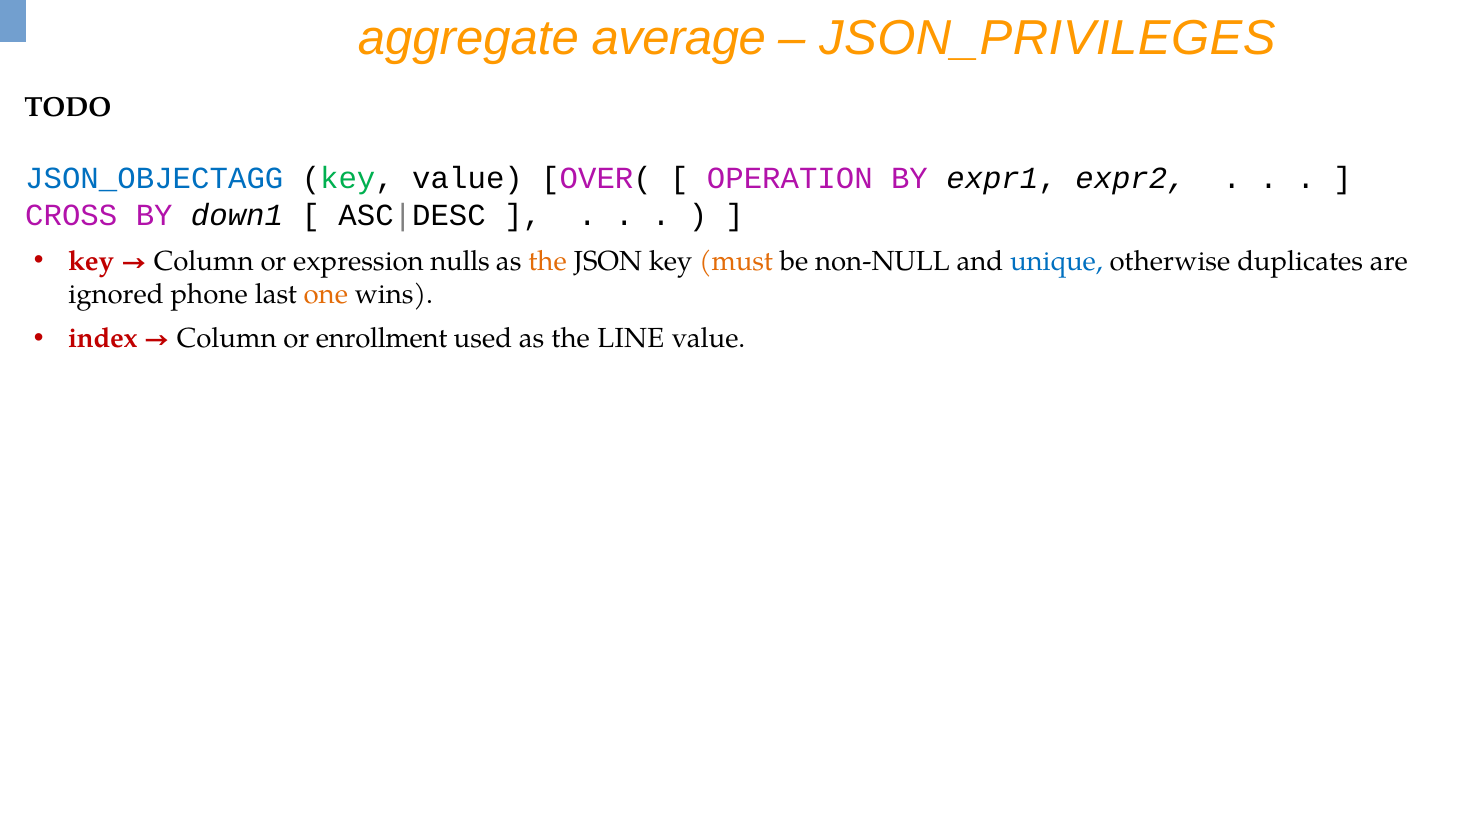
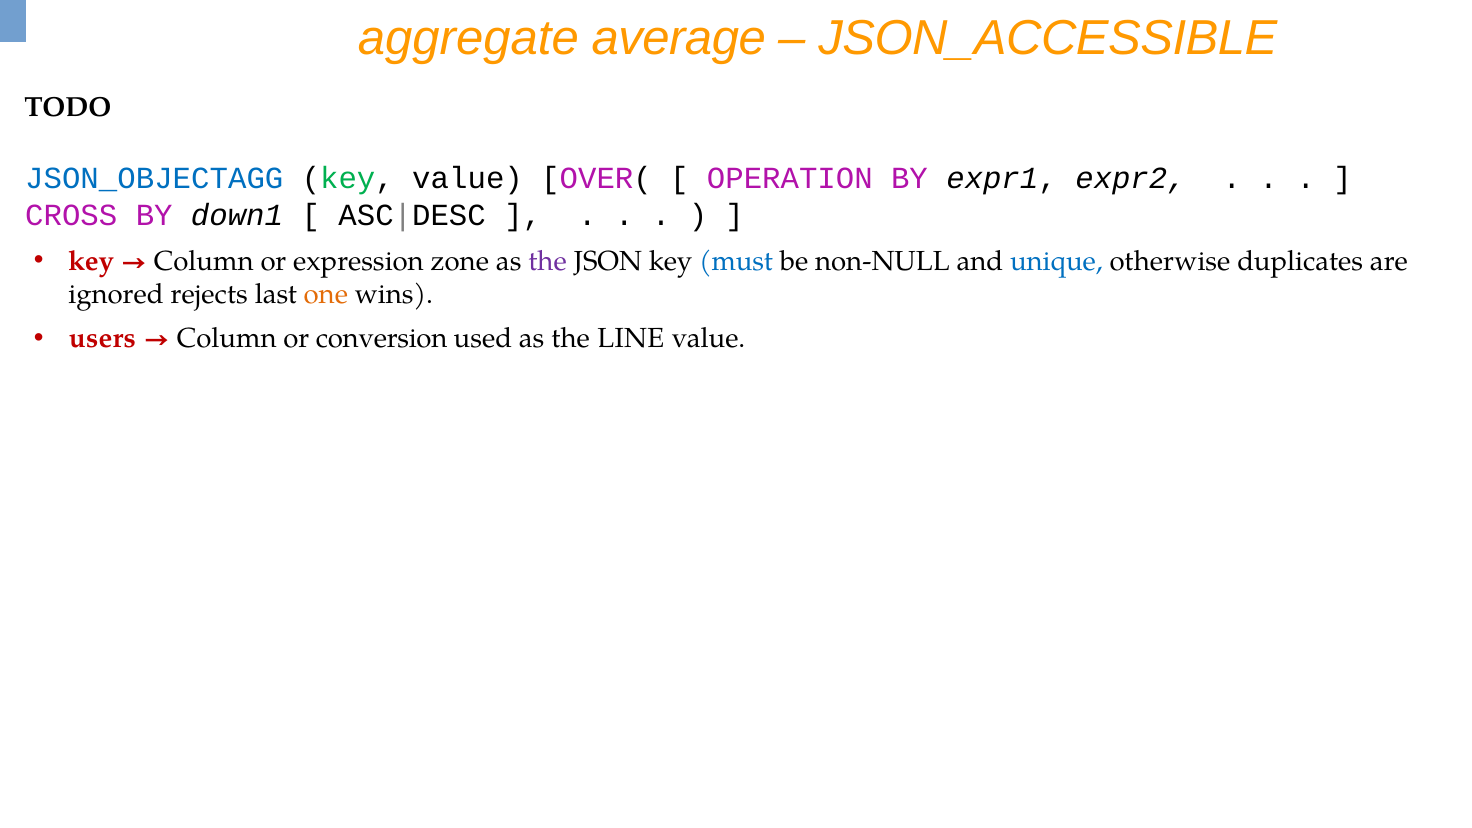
JSON_PRIVILEGES: JSON_PRIVILEGES -> JSON_ACCESSIBLE
nulls: nulls -> zone
the at (548, 261) colour: orange -> purple
must colour: orange -> blue
phone: phone -> rejects
index: index -> users
enrollment: enrollment -> conversion
